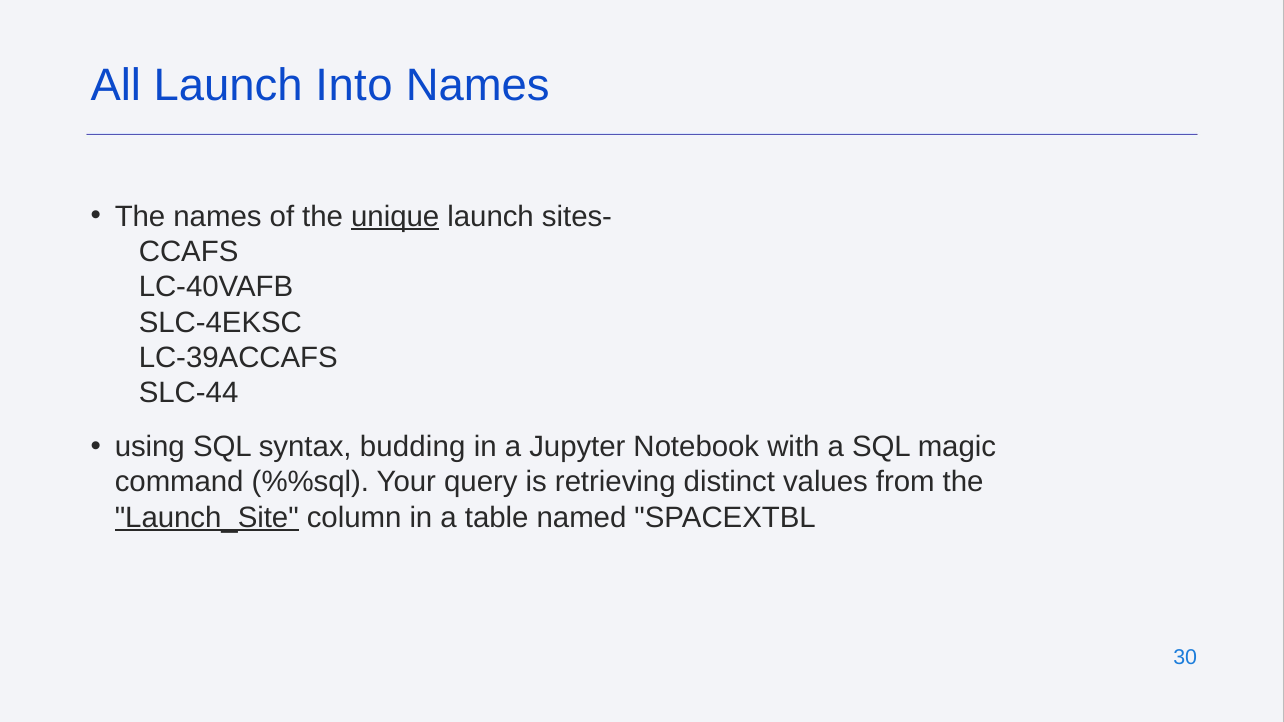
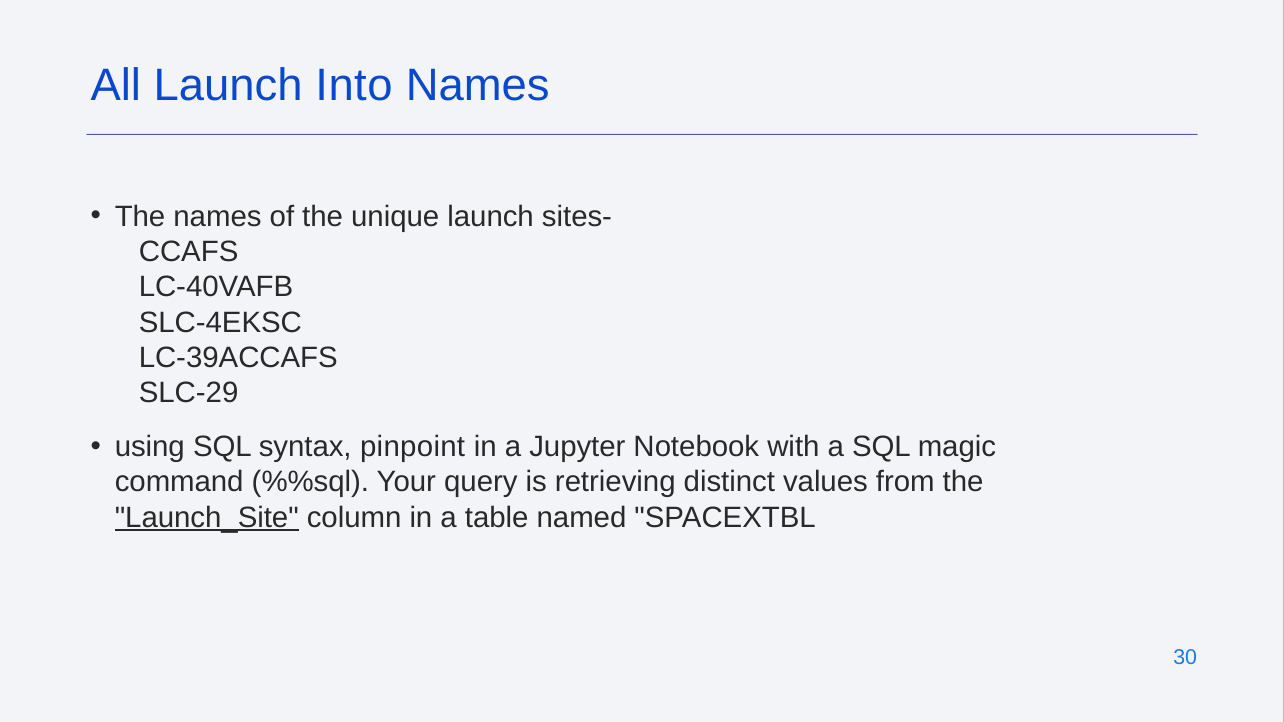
unique underline: present -> none
SLC-44: SLC-44 -> SLC-29
budding: budding -> pinpoint
